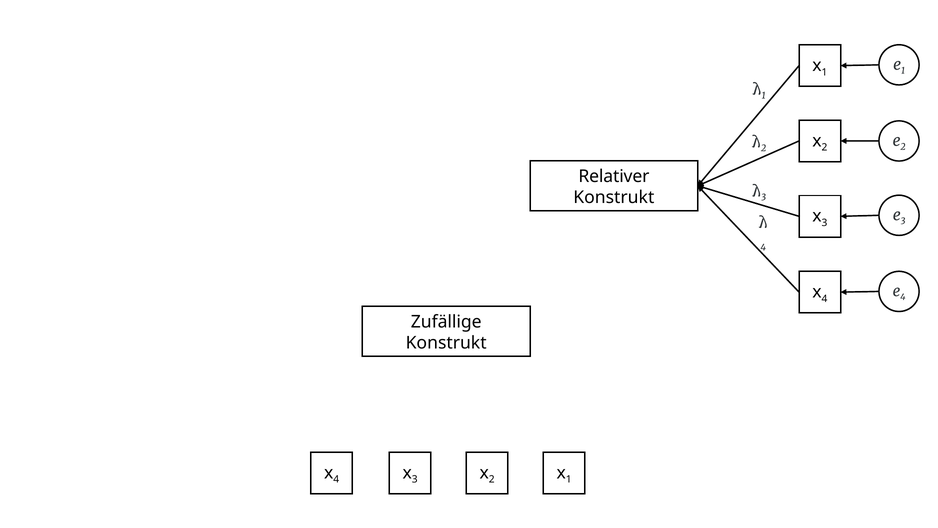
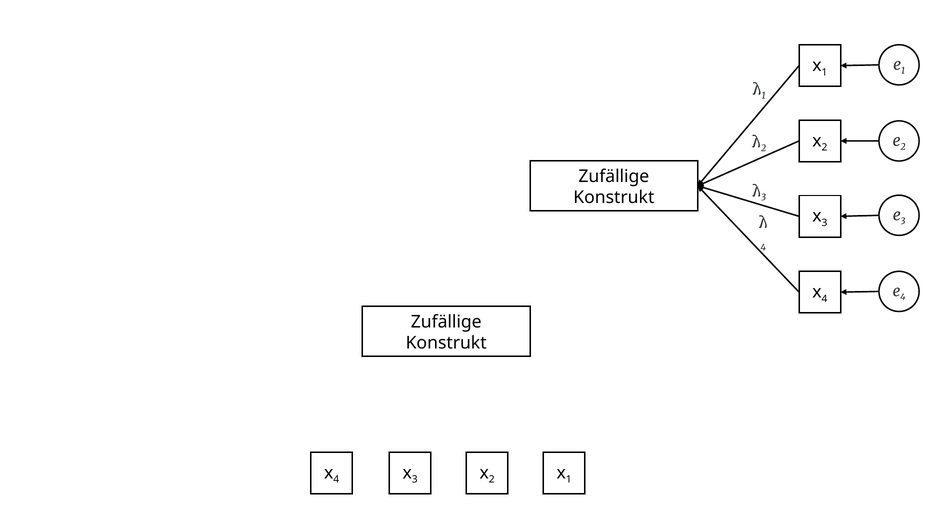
Relativer at (614, 176): Relativer -> Zufällige
